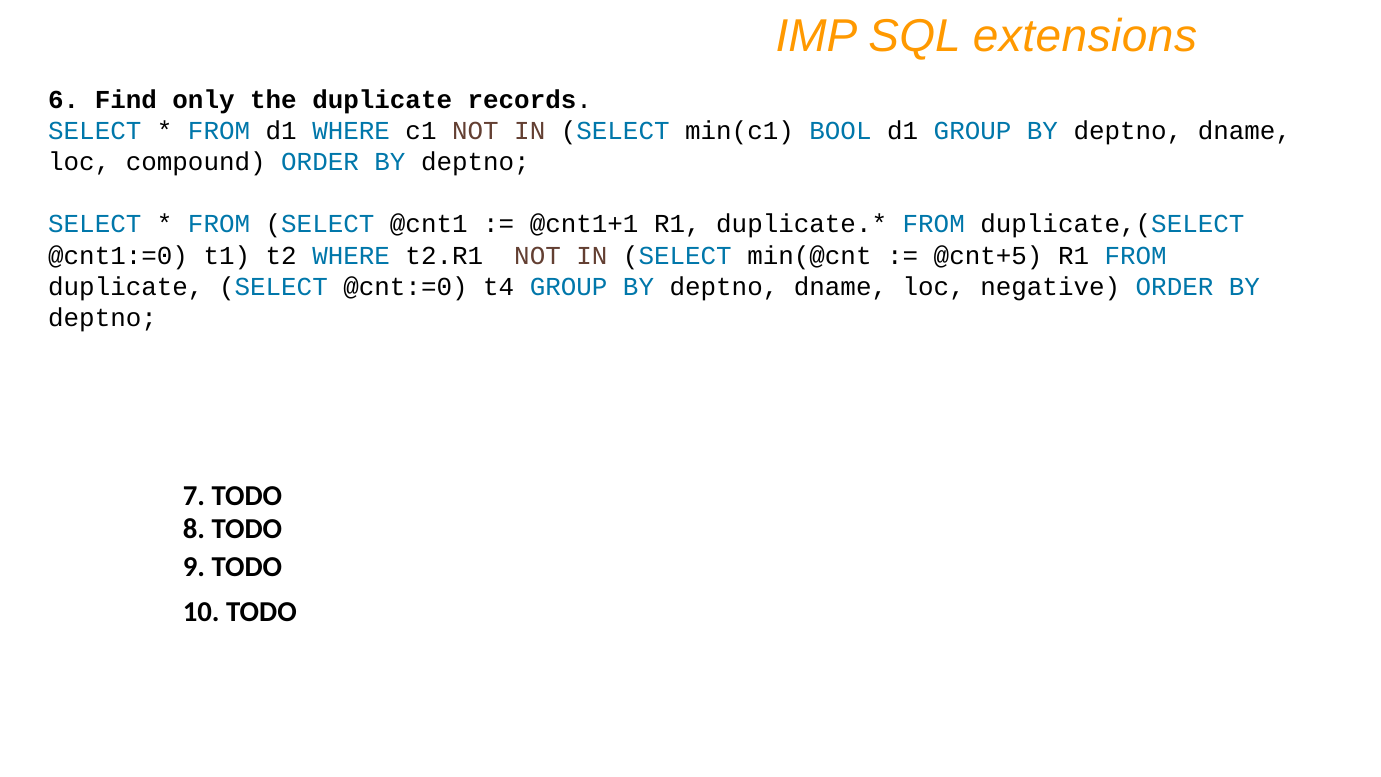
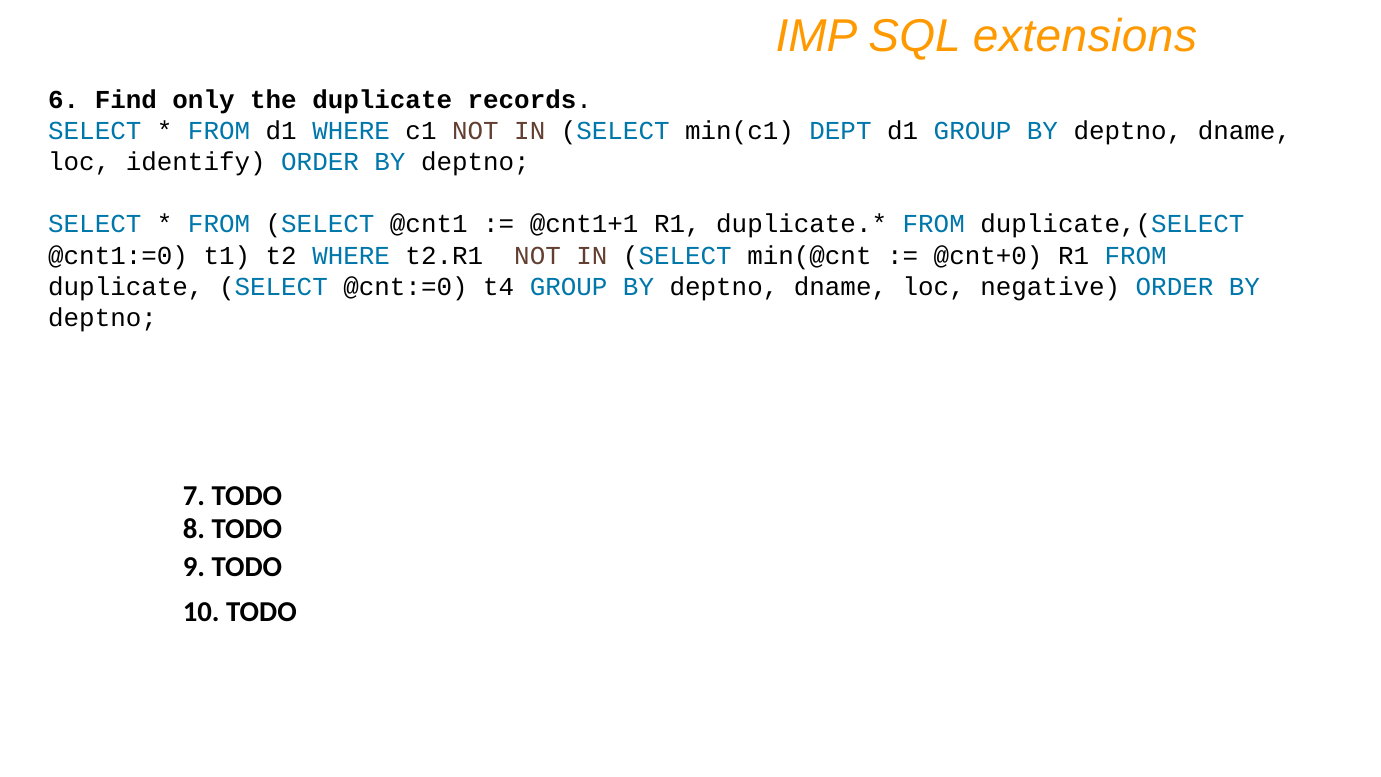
BOOL: BOOL -> DEPT
compound: compound -> identify
@cnt+5: @cnt+5 -> @cnt+0
